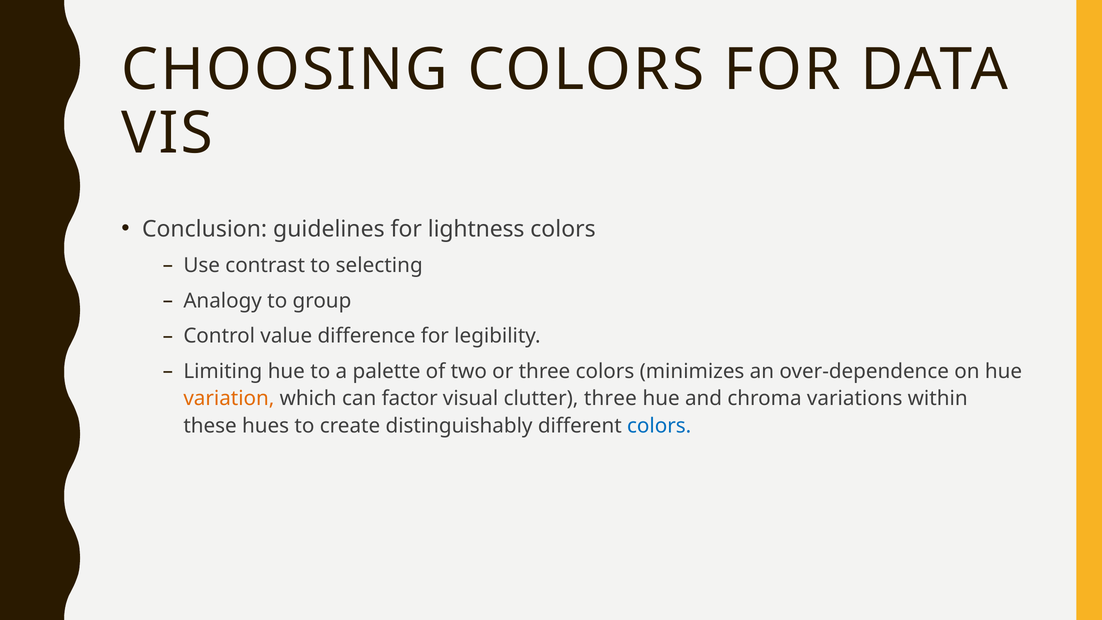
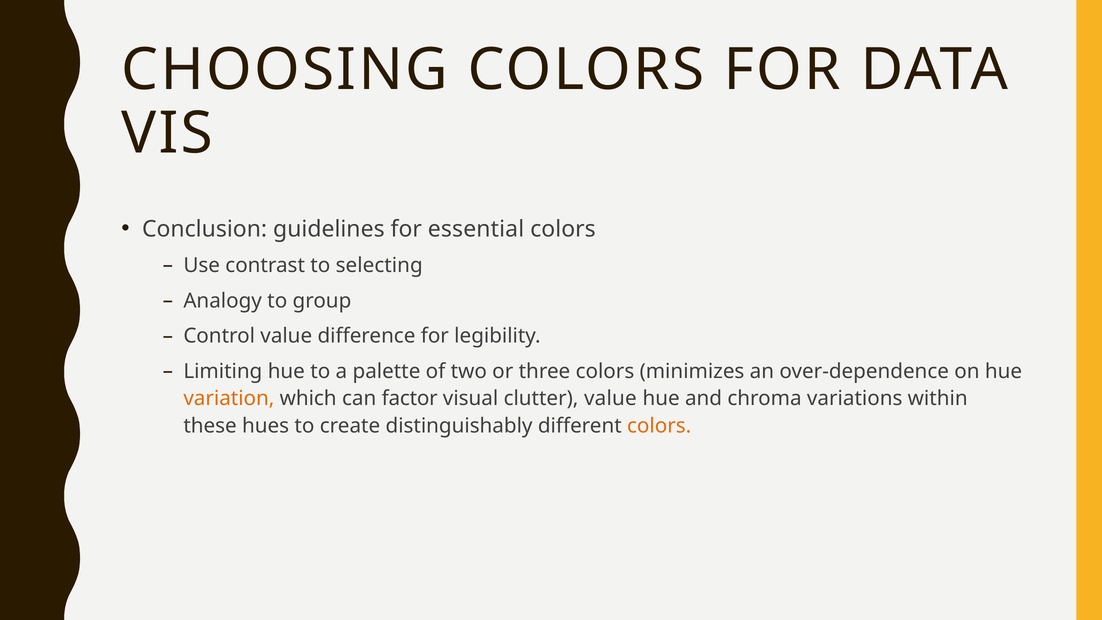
lightness: lightness -> essential
clutter three: three -> value
colors at (659, 426) colour: blue -> orange
